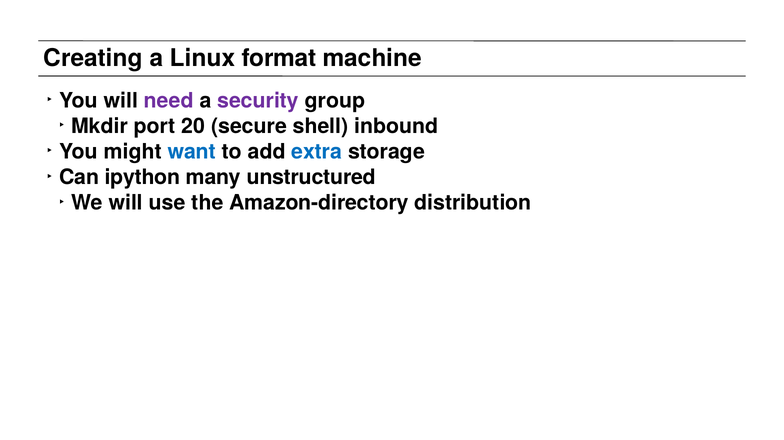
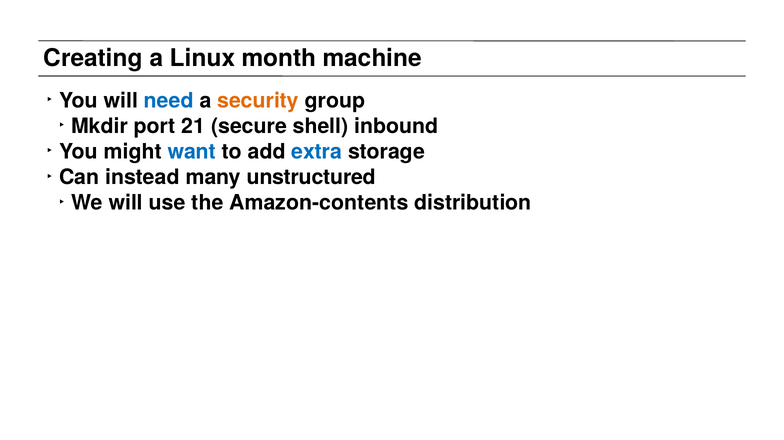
format: format -> month
need colour: purple -> blue
security colour: purple -> orange
20: 20 -> 21
ipython: ipython -> instead
Amazon-directory: Amazon-directory -> Amazon-contents
